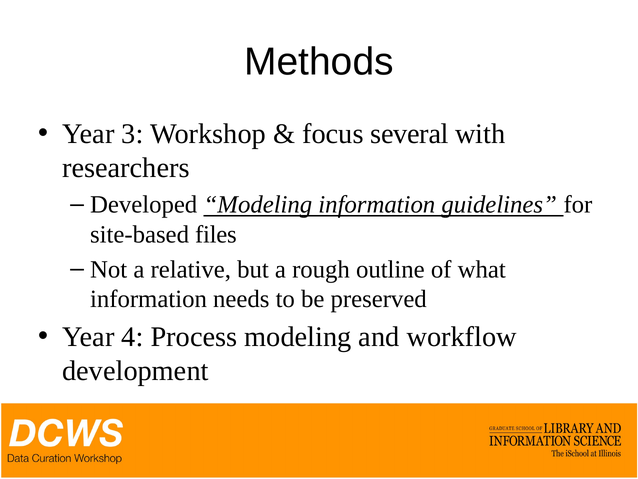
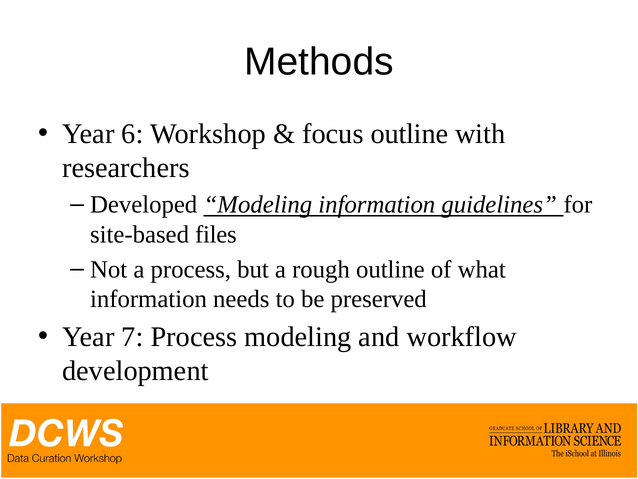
3: 3 -> 6
focus several: several -> outline
a relative: relative -> process
4: 4 -> 7
